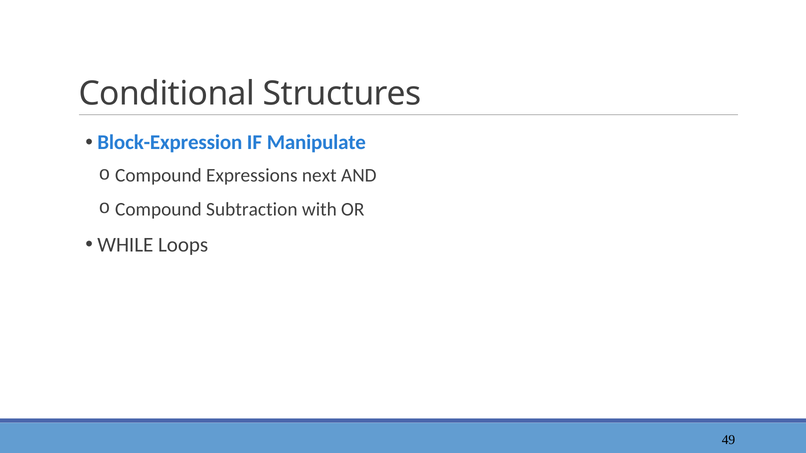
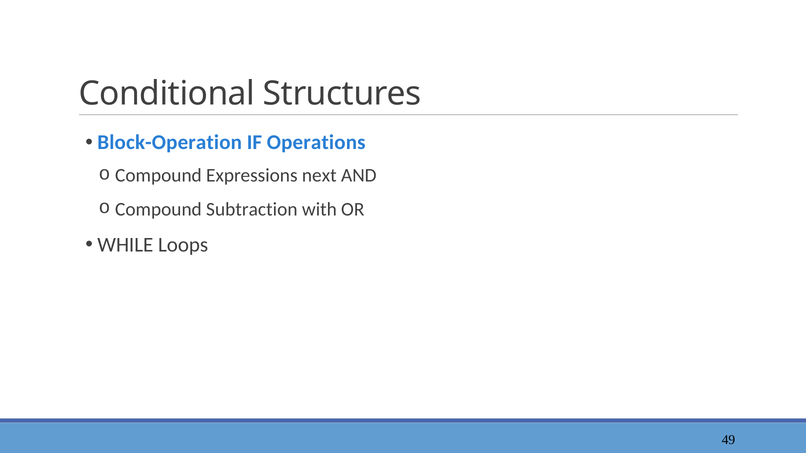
Block-Expression: Block-Expression -> Block-Operation
Manipulate: Manipulate -> Operations
